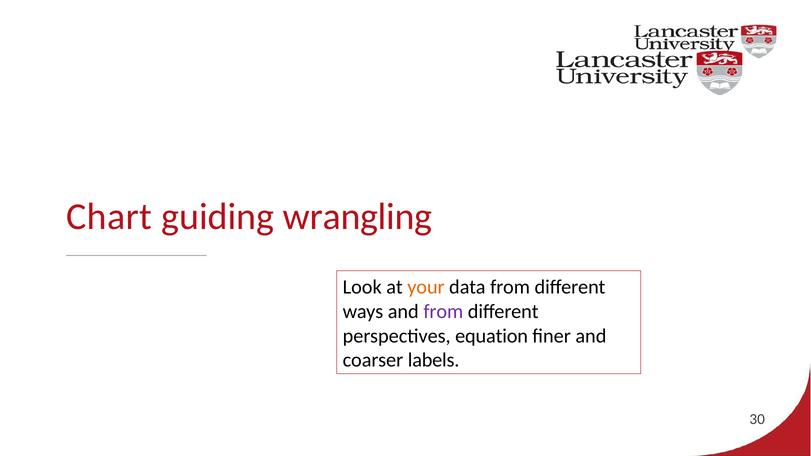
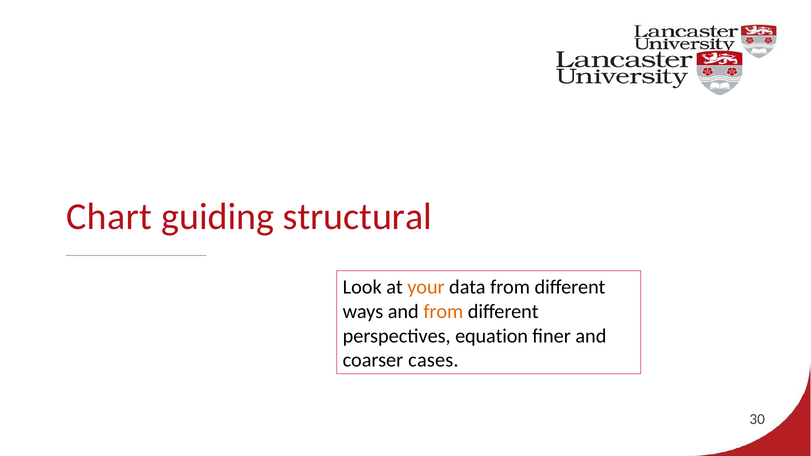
wrangling: wrangling -> structural
from at (443, 312) colour: purple -> orange
labels: labels -> cases
